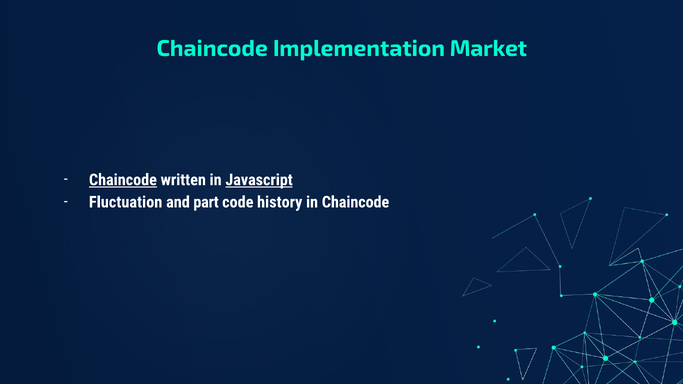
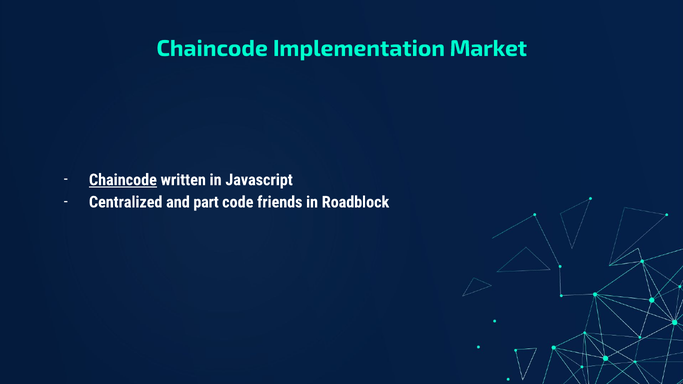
Javascript underline: present -> none
Fluctuation: Fluctuation -> Centralized
history: history -> friends
in Chaincode: Chaincode -> Roadblock
